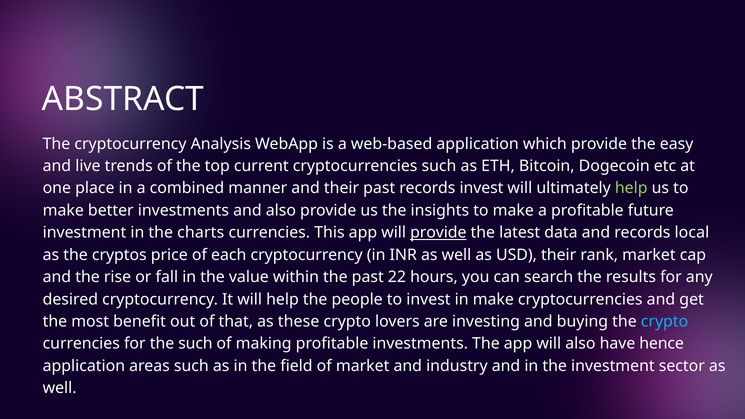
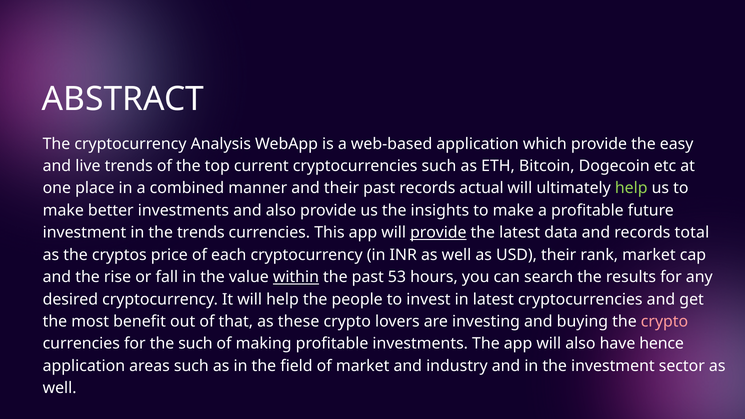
records invest: invest -> actual
the charts: charts -> trends
local: local -> total
within underline: none -> present
22: 22 -> 53
in make: make -> latest
crypto at (665, 322) colour: light blue -> pink
